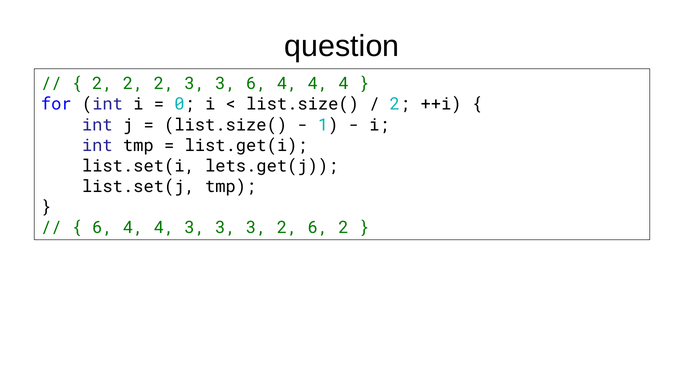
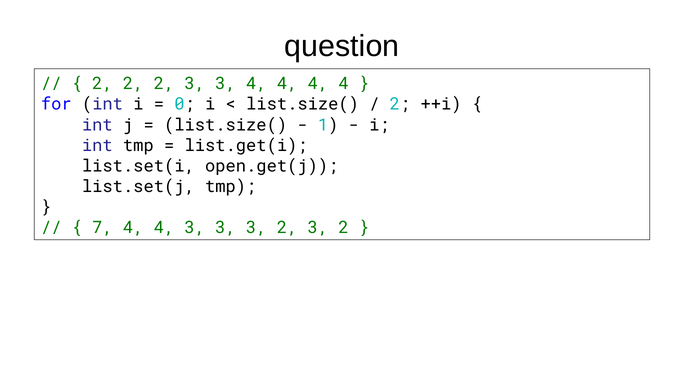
3 6: 6 -> 4
lets.get(j: lets.get(j -> open.get(j
6 at (102, 227): 6 -> 7
3 2 6: 6 -> 3
